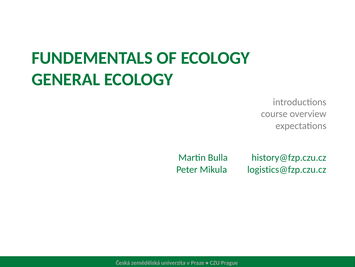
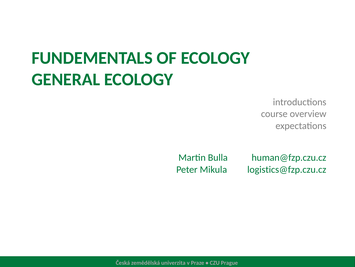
history@fzp.czu.cz: history@fzp.czu.cz -> human@fzp.czu.cz
